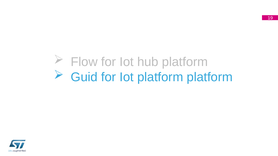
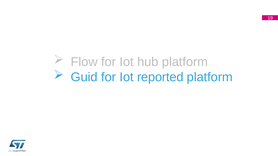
Iot platform: platform -> reported
